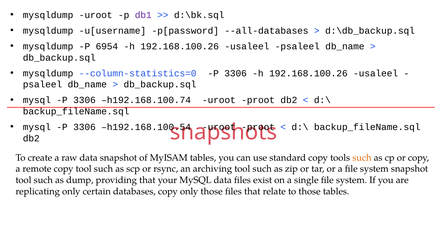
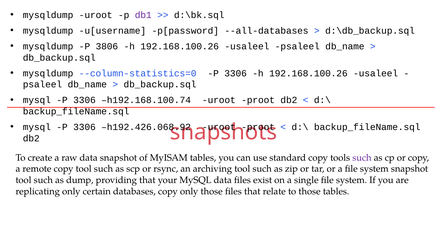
6954: 6954 -> 3806
h192.168.100.54: h192.168.100.54 -> h192.426.068.92
such at (362, 157) colour: orange -> purple
